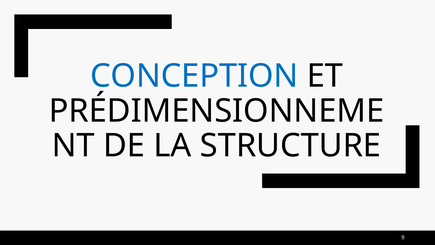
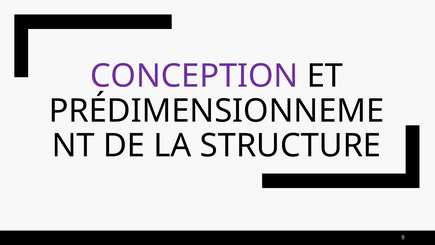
CONCEPTION colour: blue -> purple
